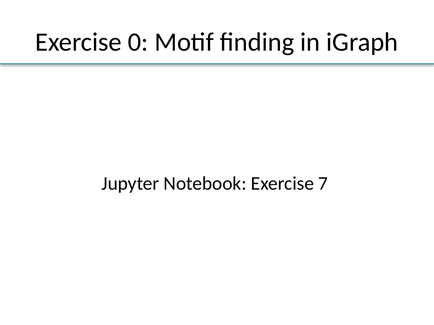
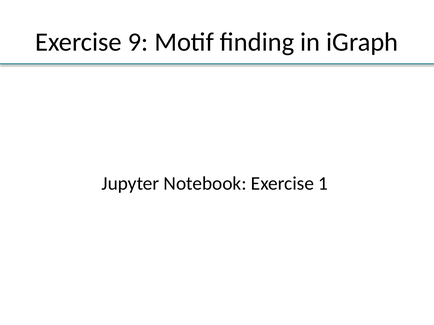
0: 0 -> 9
7: 7 -> 1
